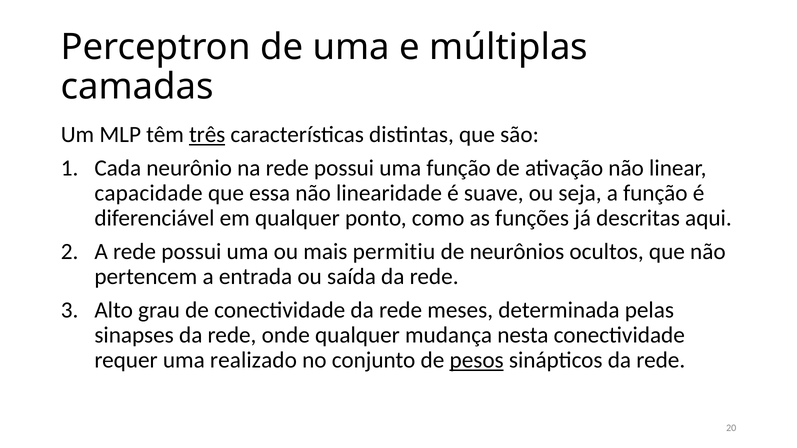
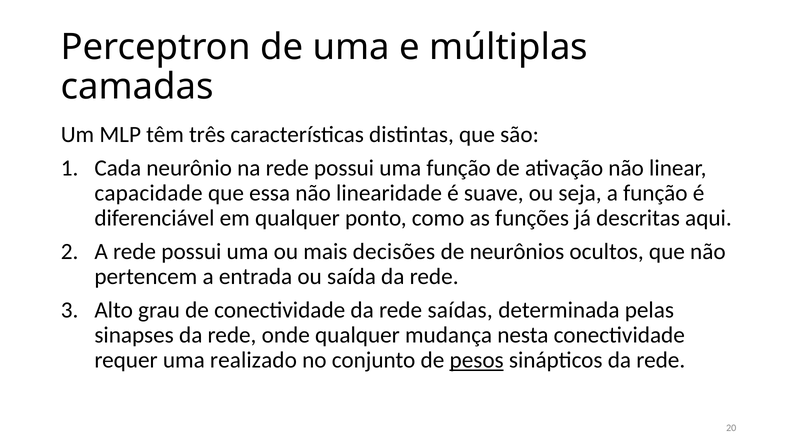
três underline: present -> none
permitiu: permitiu -> decisões
meses: meses -> saídas
